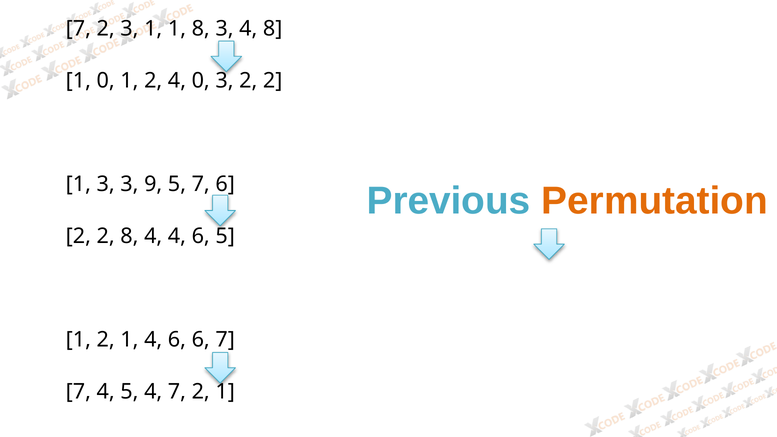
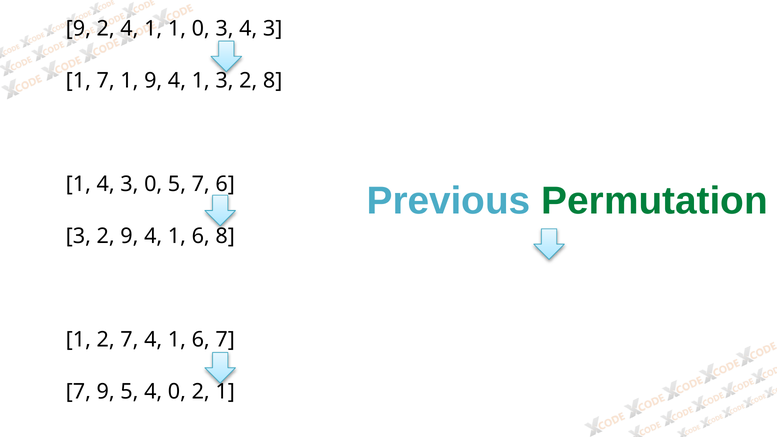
7 at (78, 29): 7 -> 9
2 3: 3 -> 4
1 8: 8 -> 0
8 at (273, 29): 8 -> 3
1 0: 0 -> 7
2 at (153, 81): 2 -> 9
0 at (201, 81): 0 -> 1
2 at (273, 81): 2 -> 8
1 3: 3 -> 4
3 9: 9 -> 0
Permutation colour: orange -> green
2 at (78, 236): 2 -> 3
2 8: 8 -> 9
4 at (177, 236): 4 -> 1
6 5: 5 -> 8
1 2 1: 1 -> 7
6 at (177, 340): 6 -> 1
7 4: 4 -> 9
4 7: 7 -> 0
